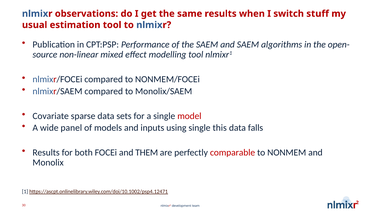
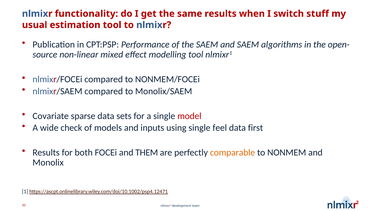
observations: observations -> functionality
panel: panel -> check
this: this -> feel
falls: falls -> first
comparable colour: red -> orange
